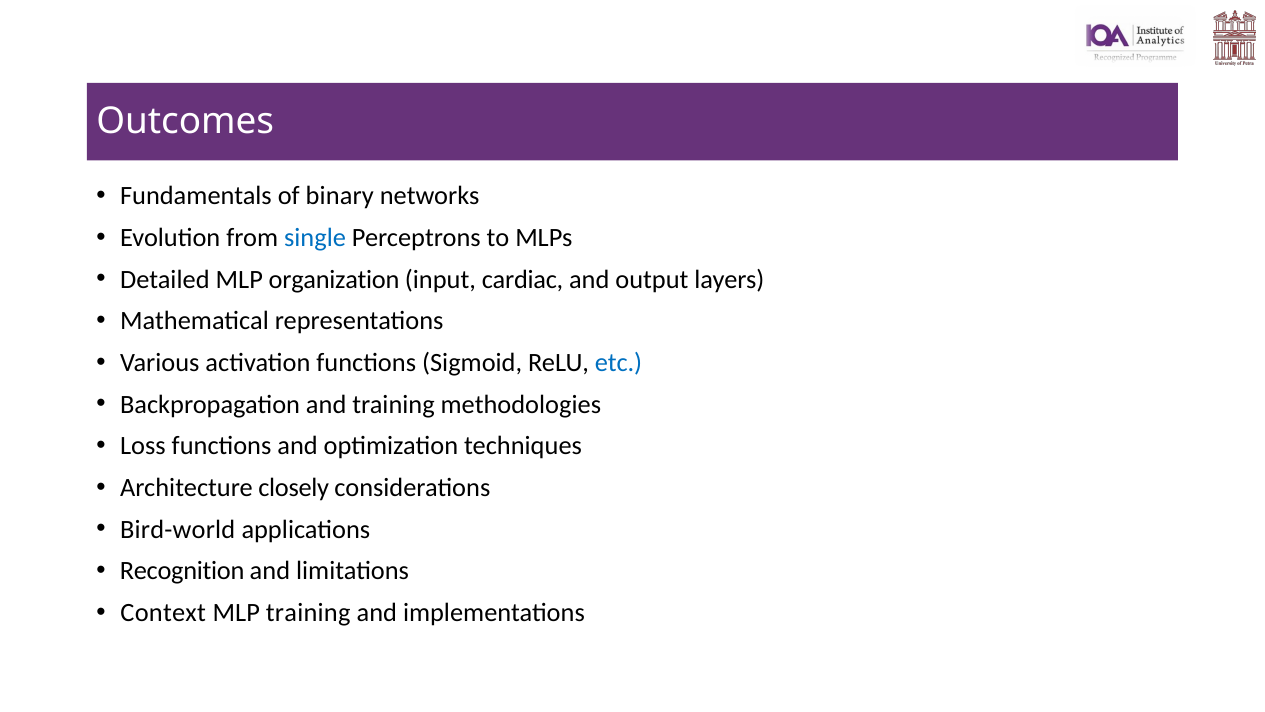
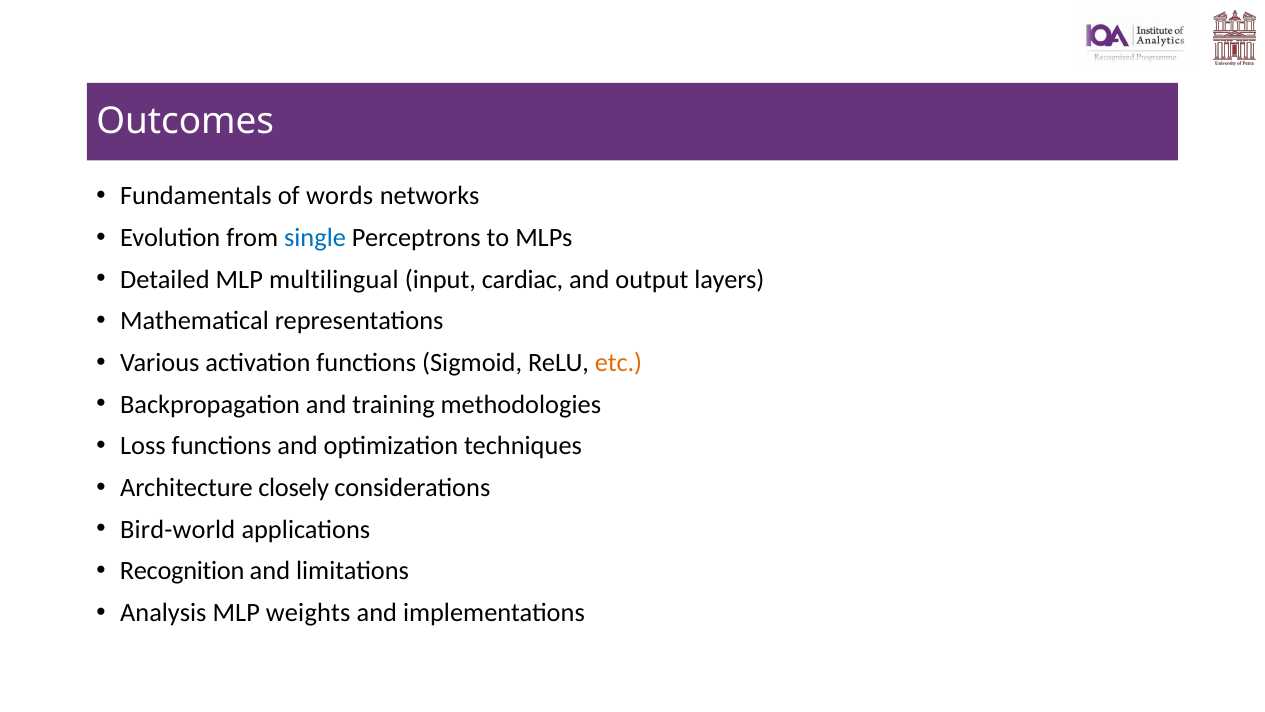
binary: binary -> words
organization: organization -> multilingual
etc colour: blue -> orange
Context: Context -> Analysis
MLP training: training -> weights
